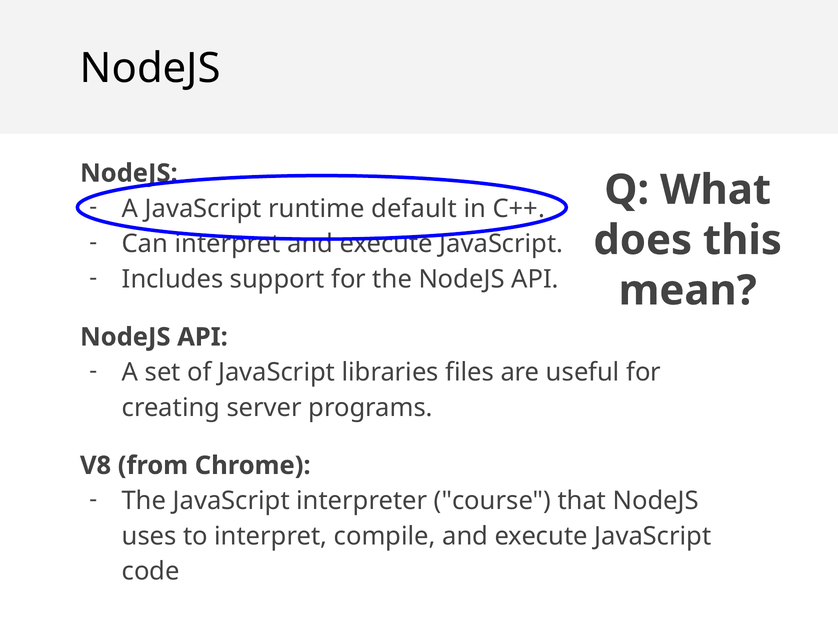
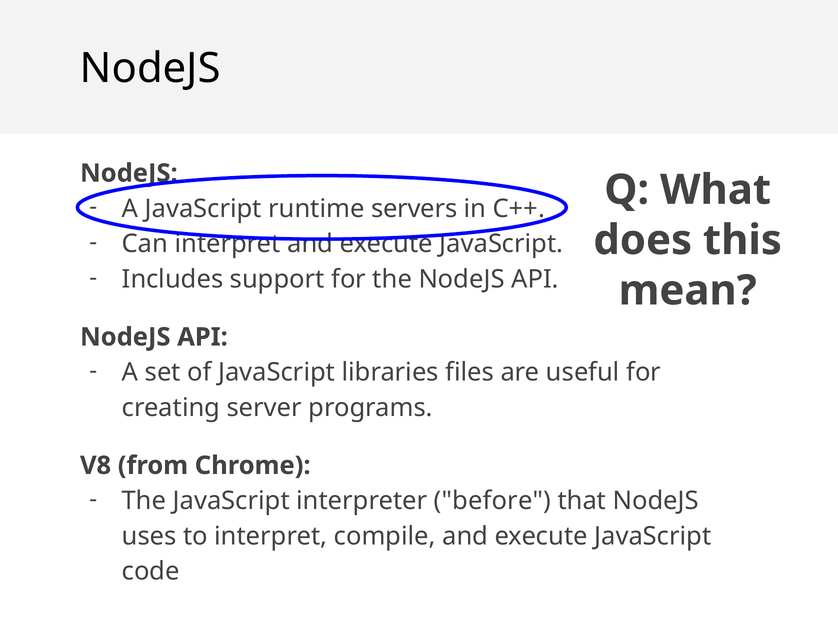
default: default -> servers
course: course -> before
